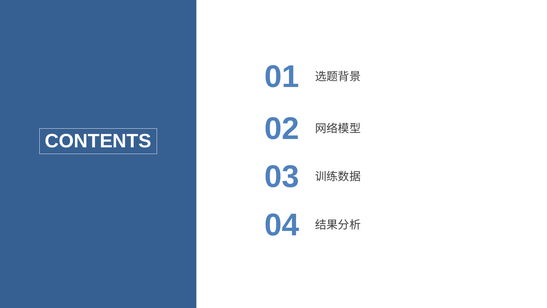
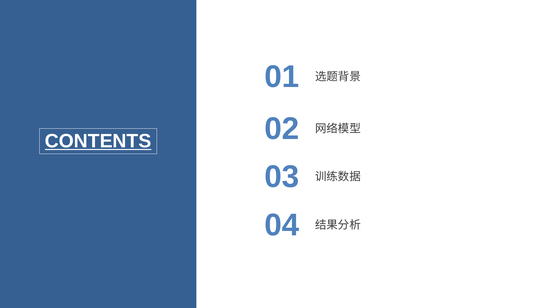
CONTENTS underline: none -> present
